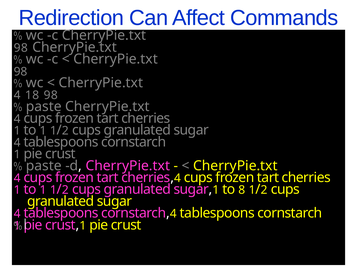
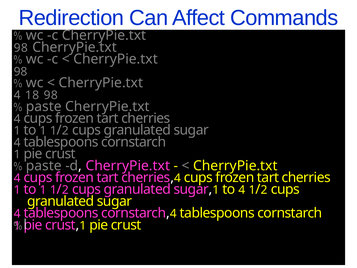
to 8: 8 -> 4
